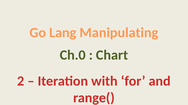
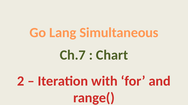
Manipulating: Manipulating -> Simultaneous
Ch.0: Ch.0 -> Ch.7
